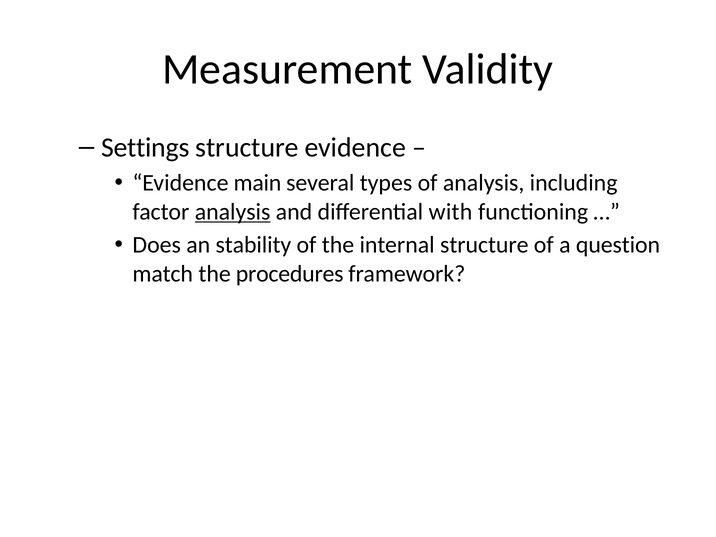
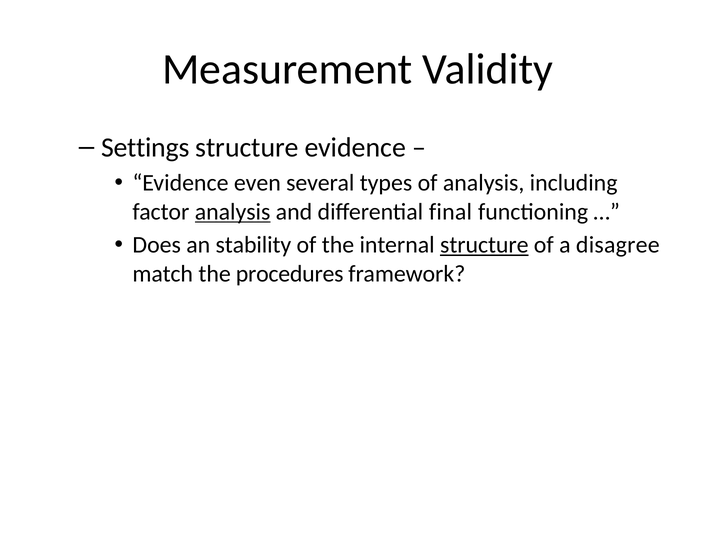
main: main -> even
with: with -> final
structure at (484, 245) underline: none -> present
question: question -> disagree
